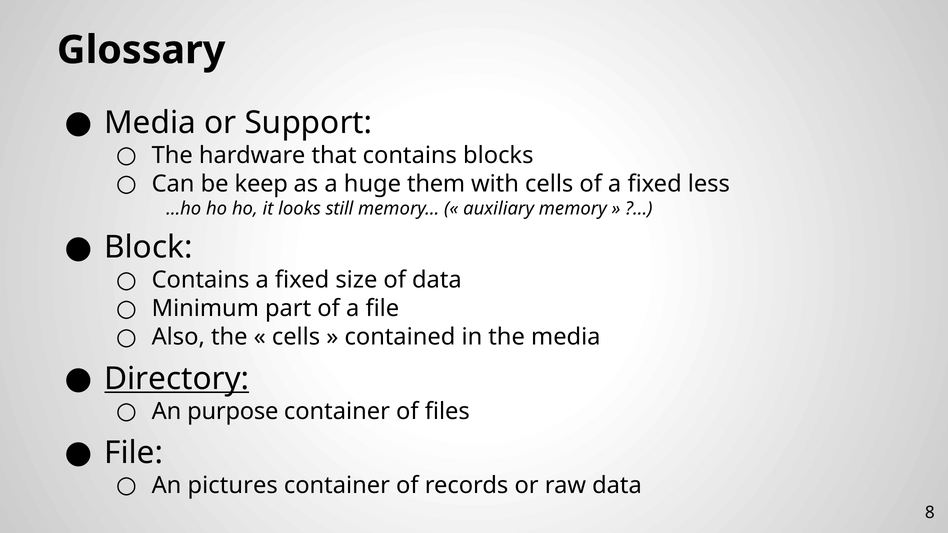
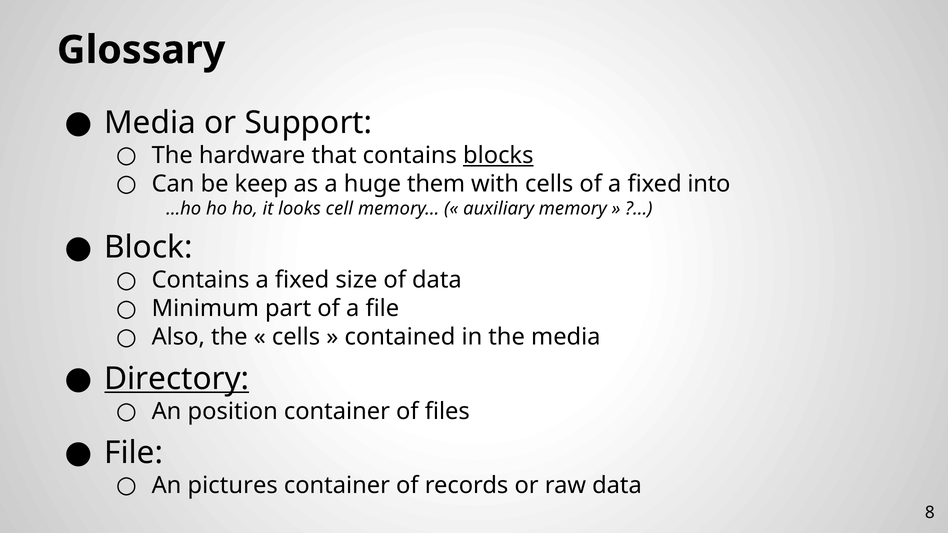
blocks underline: none -> present
less: less -> into
still: still -> cell
purpose: purpose -> position
